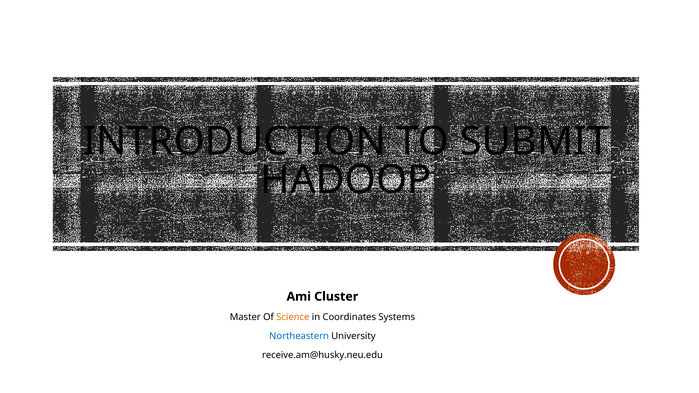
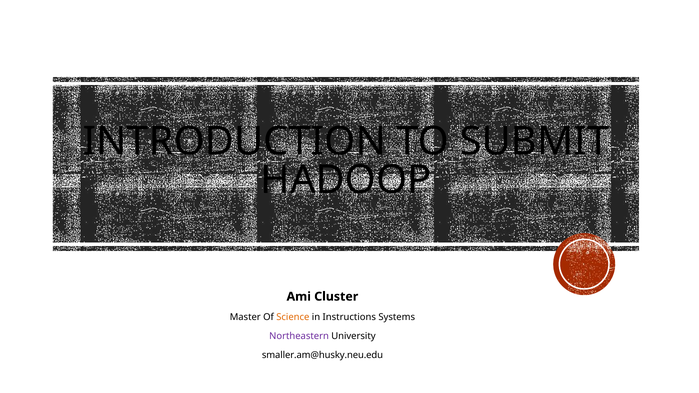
Coordinates: Coordinates -> Instructions
Northeastern colour: blue -> purple
receive.am@husky.neu.edu: receive.am@husky.neu.edu -> smaller.am@husky.neu.edu
